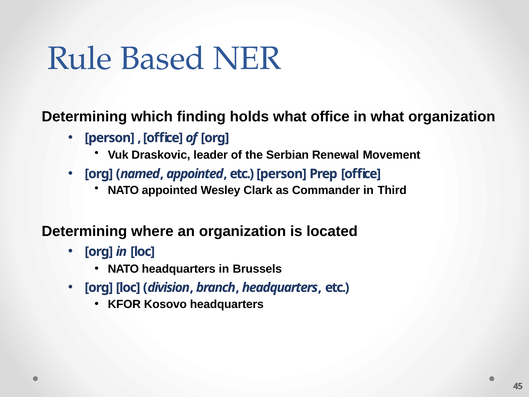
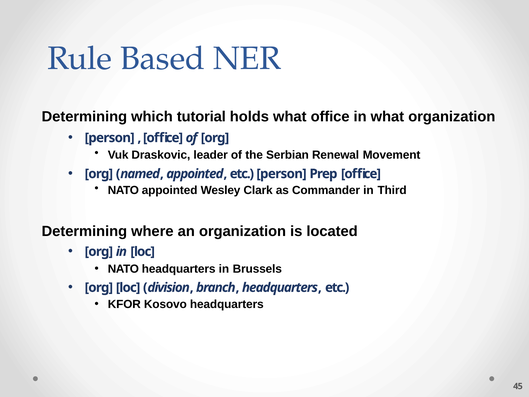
finding: finding -> tutorial
